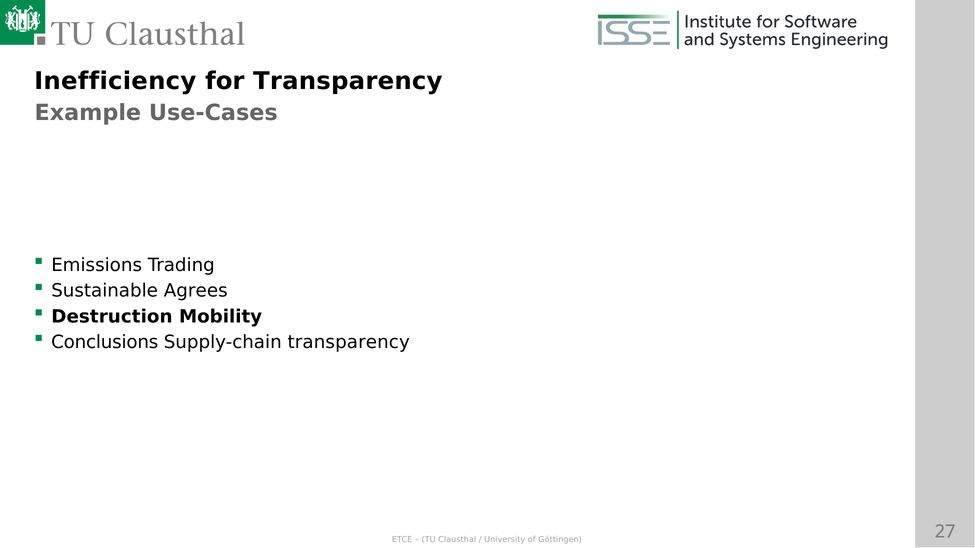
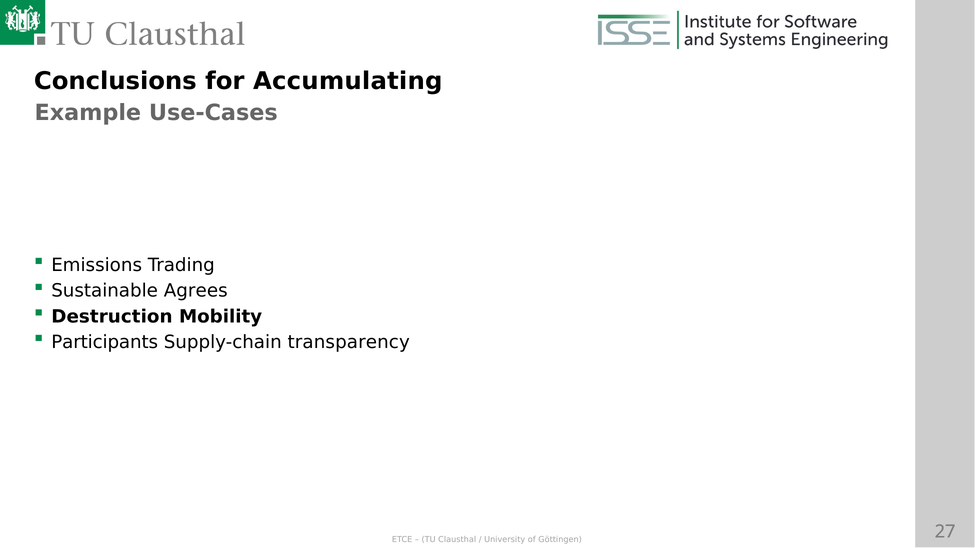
Inefficiency: Inefficiency -> Conclusions
for Transparency: Transparency -> Accumulating
Conclusions: Conclusions -> Participants
